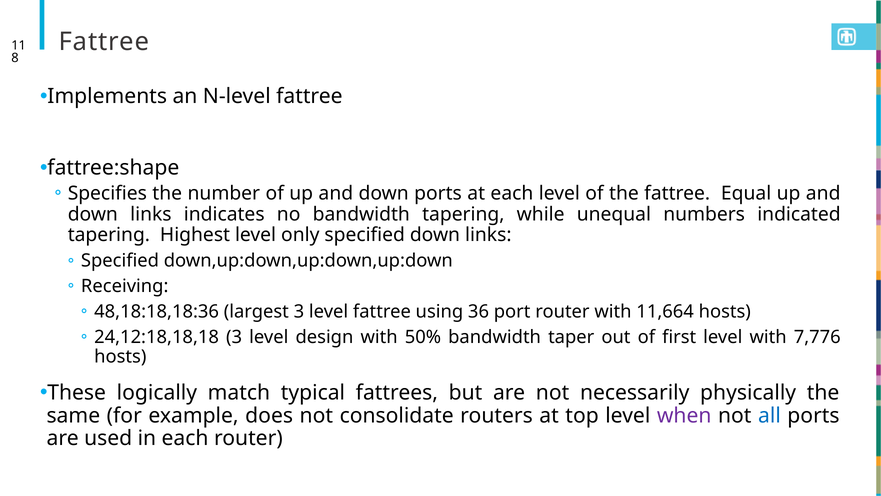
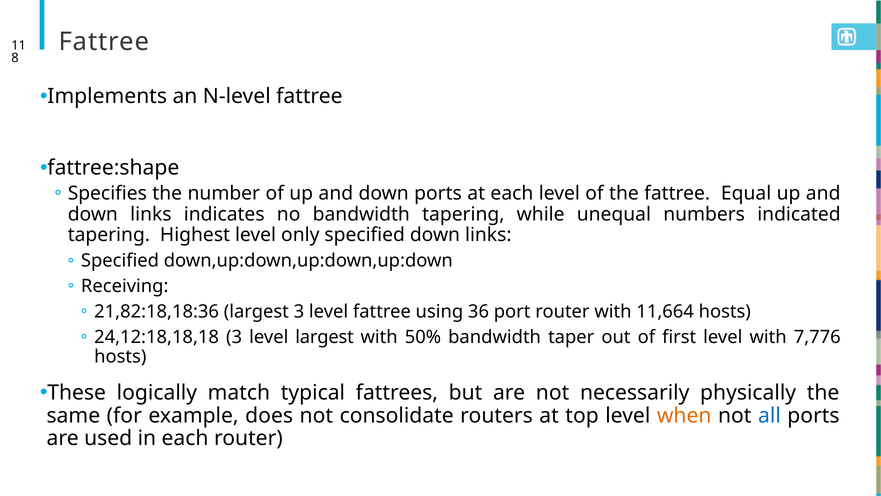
48,18:18,18:36: 48,18:18,18:36 -> 21,82:18,18:36
level design: design -> largest
when colour: purple -> orange
